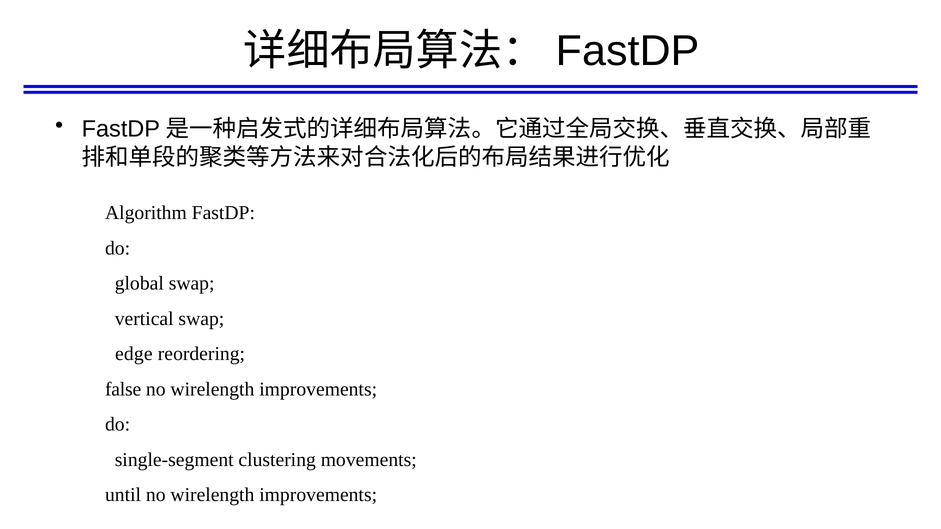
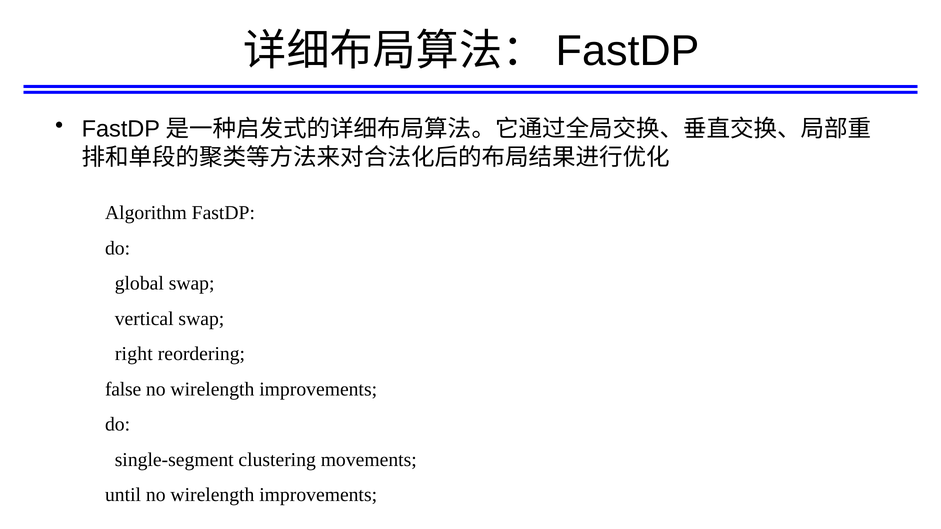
edge: edge -> right
